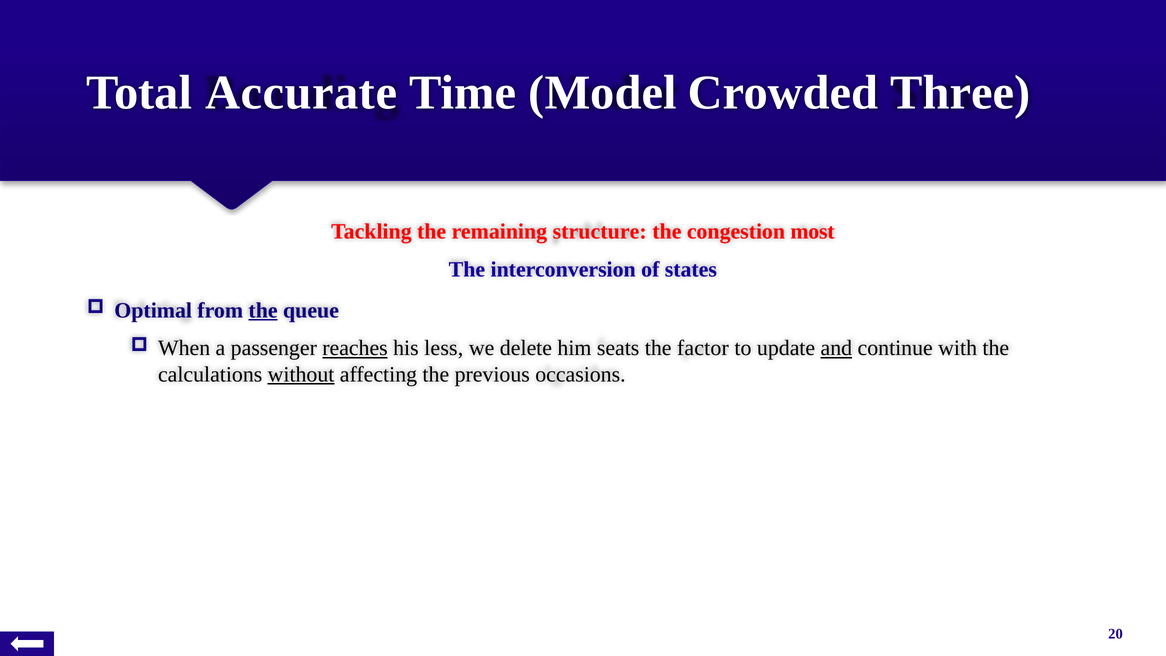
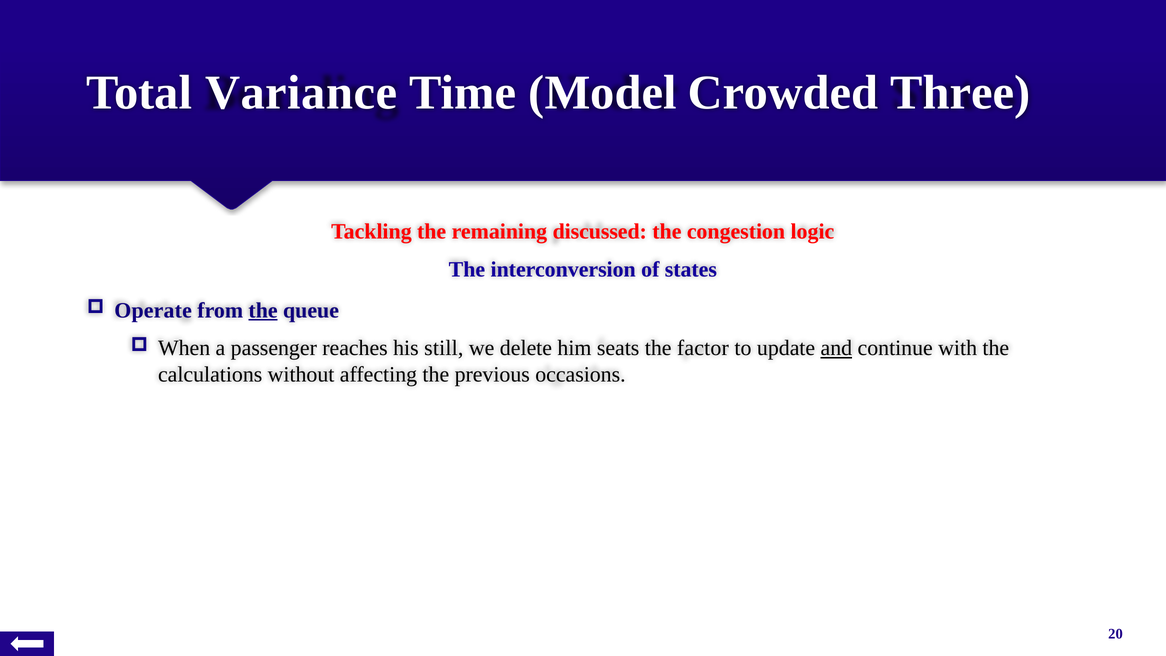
Accurate: Accurate -> Variance
structure: structure -> discussed
most: most -> logic
Optimal: Optimal -> Operate
reaches underline: present -> none
less: less -> still
without underline: present -> none
